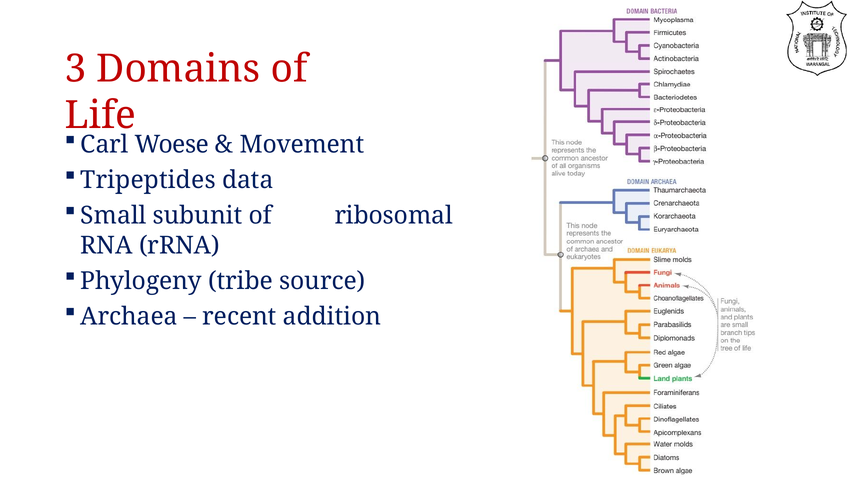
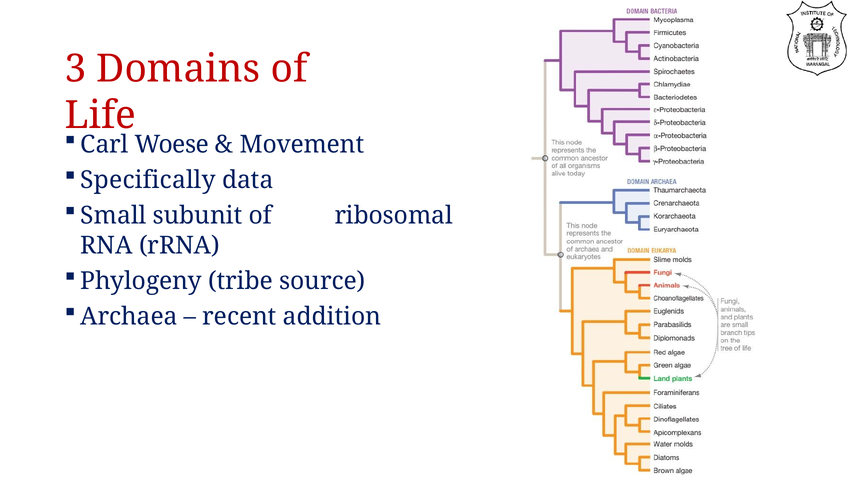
Tripeptides: Tripeptides -> Specifically
